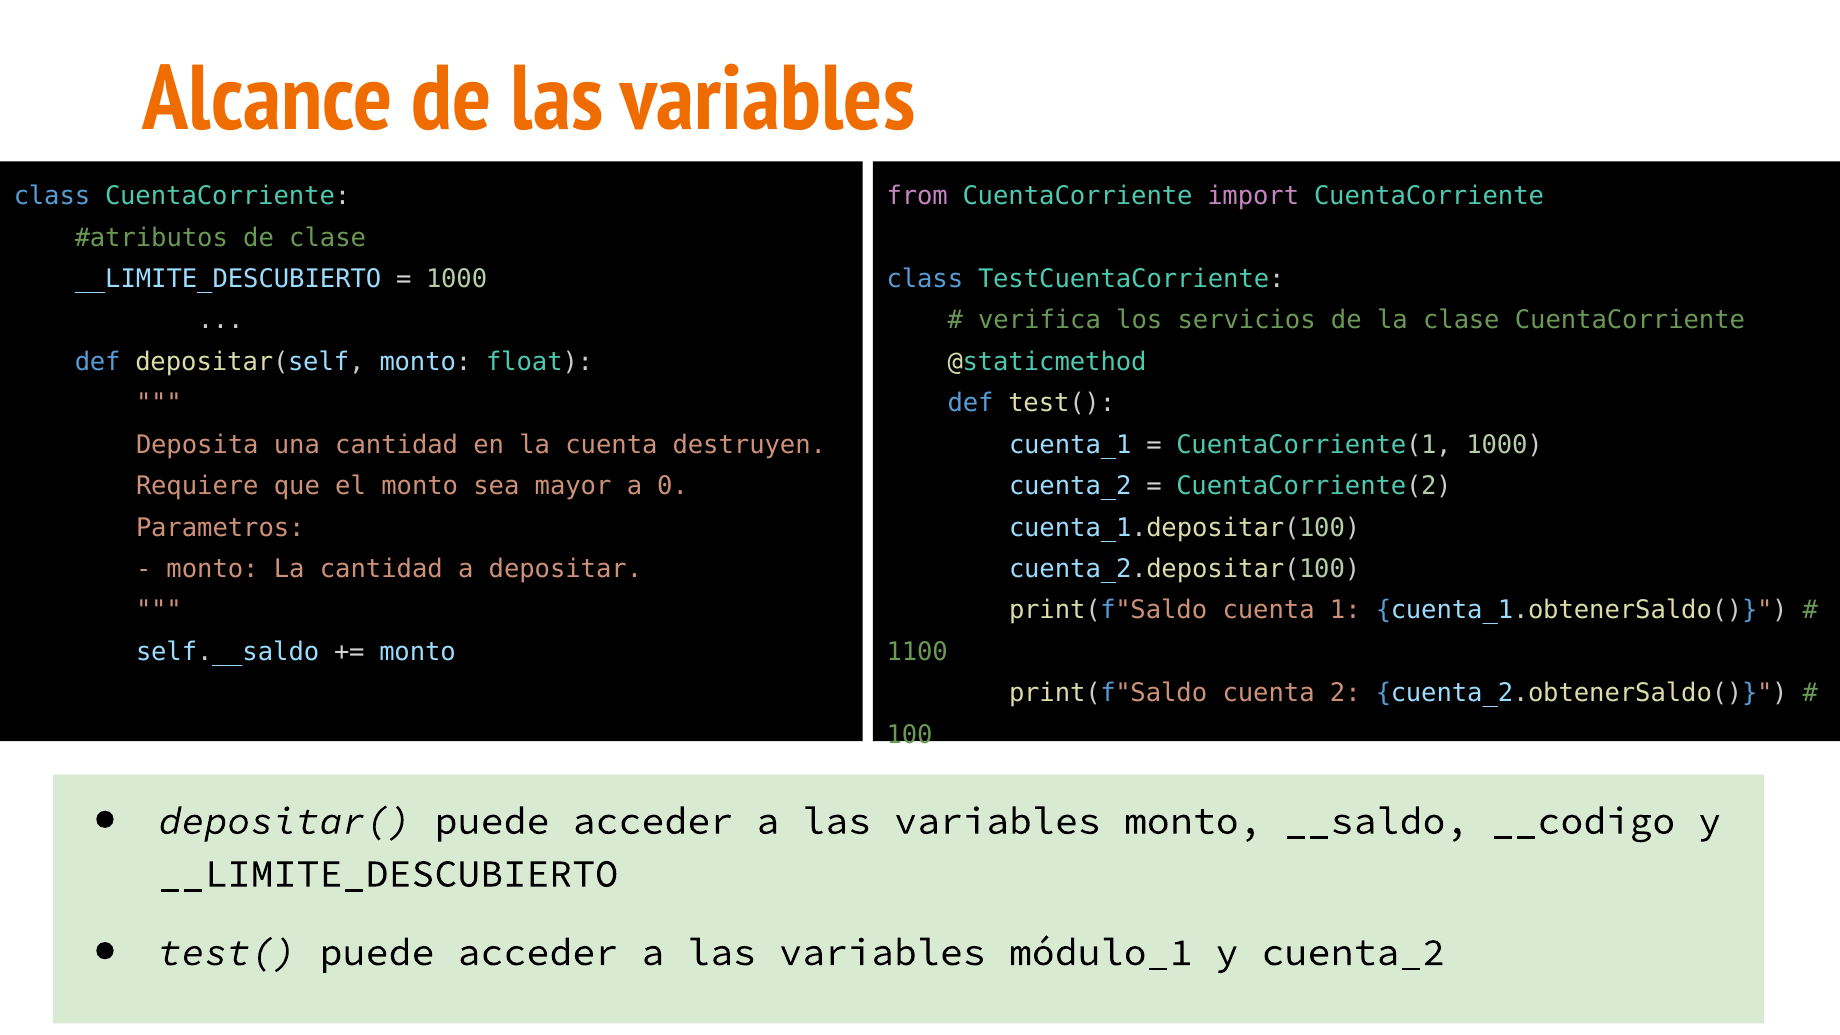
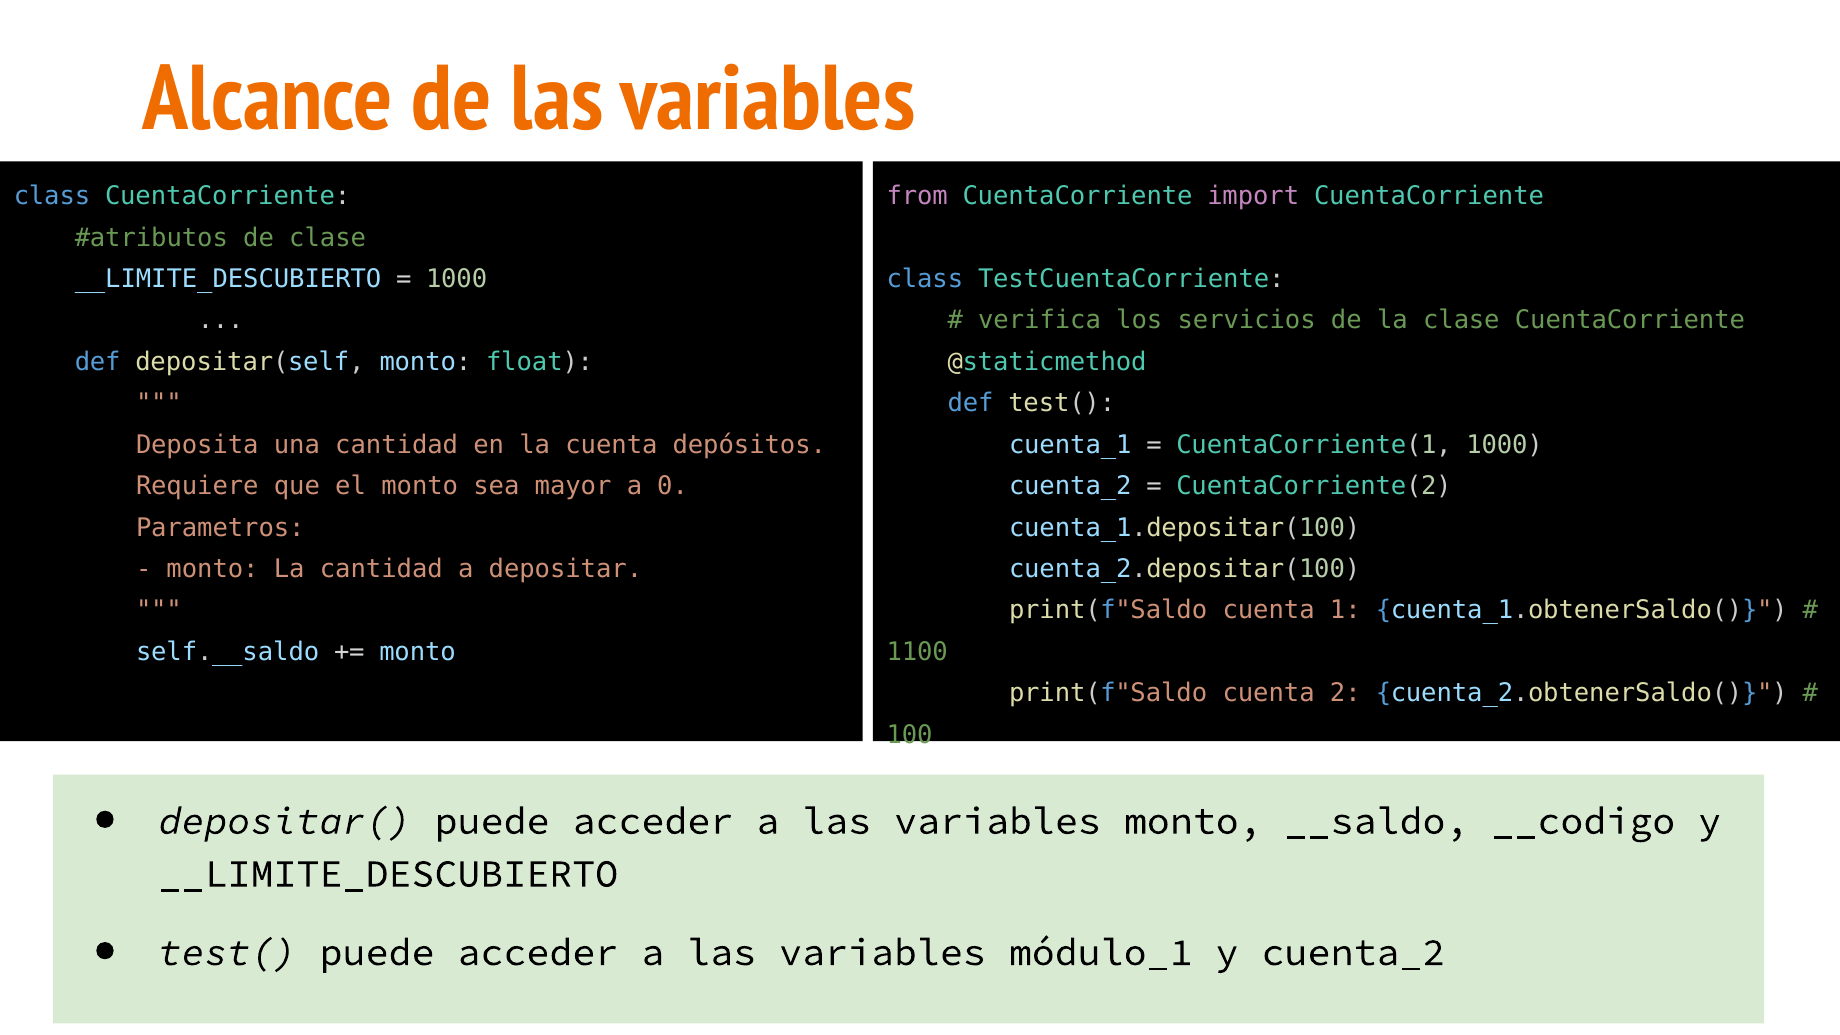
destruyen: destruyen -> depósitos
